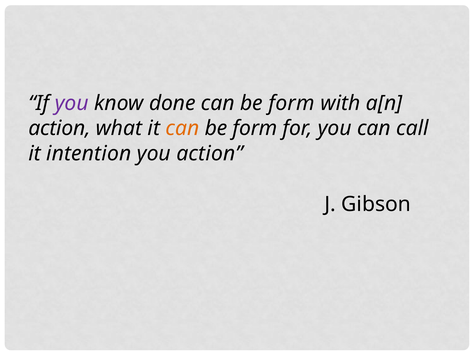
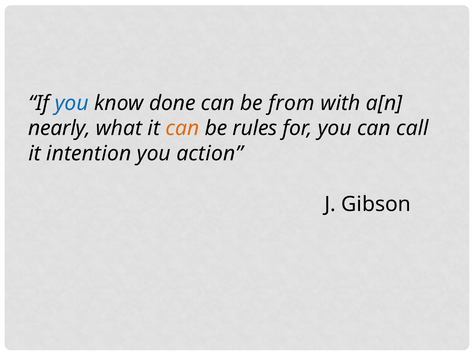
you at (72, 103) colour: purple -> blue
form at (292, 103): form -> from
action at (59, 129): action -> nearly
form at (255, 129): form -> rules
